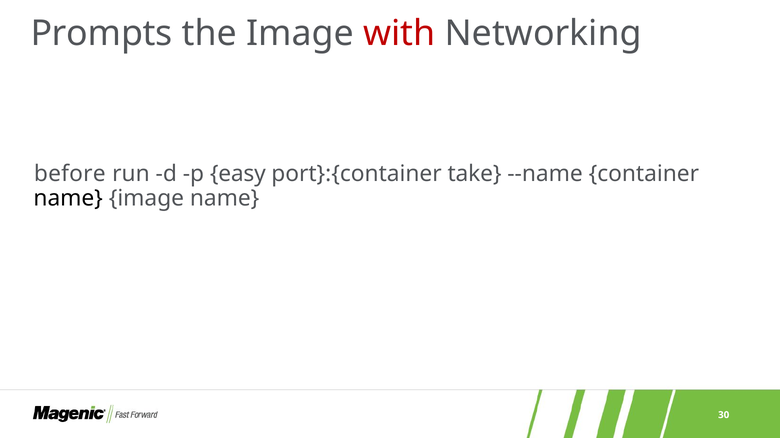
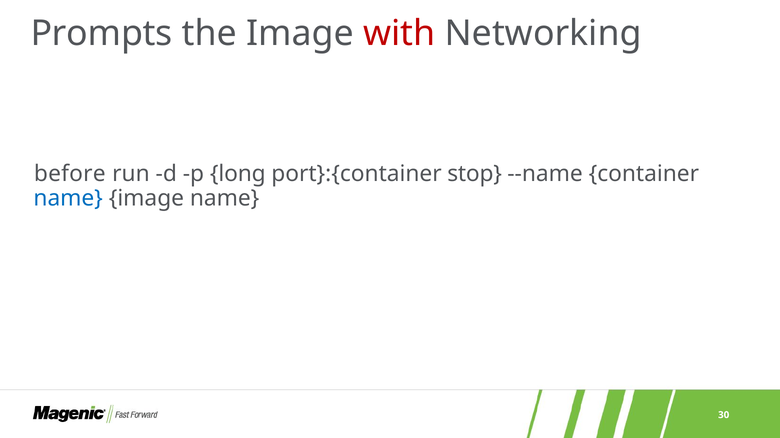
easy: easy -> long
take: take -> stop
name at (68, 199) colour: black -> blue
